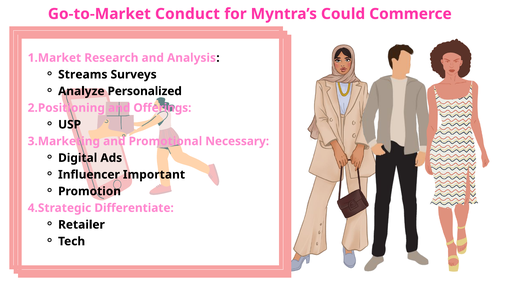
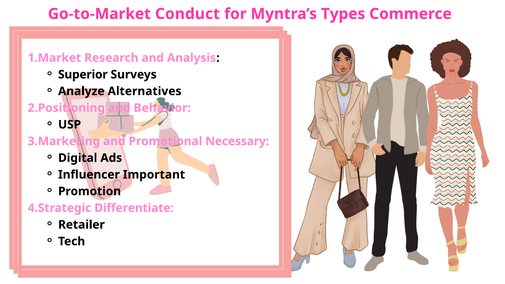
Could: Could -> Types
Streams: Streams -> Superior
Personalized: Personalized -> Alternatives
Offerings: Offerings -> Behavior
